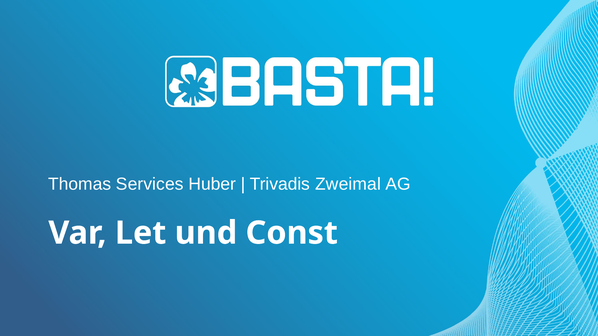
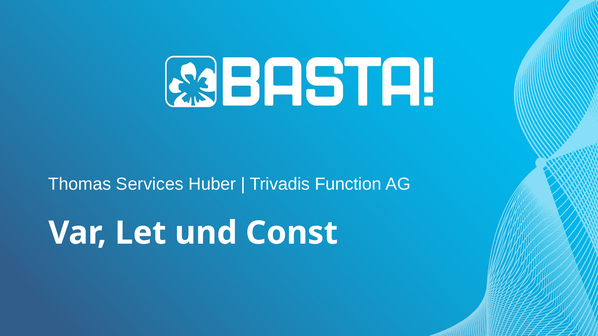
Zweimal: Zweimal -> Function
